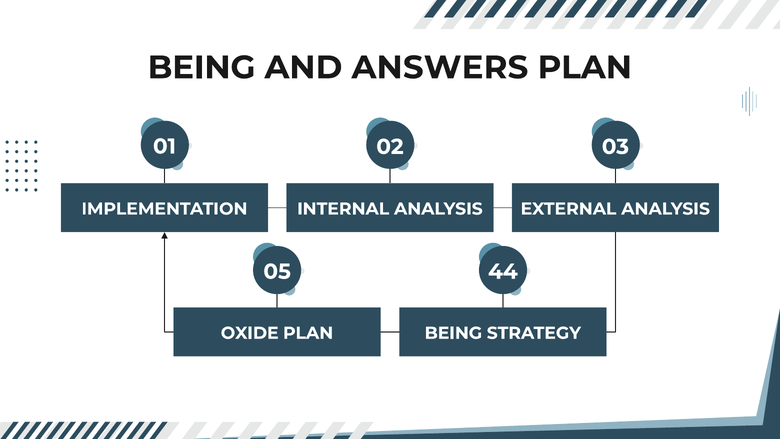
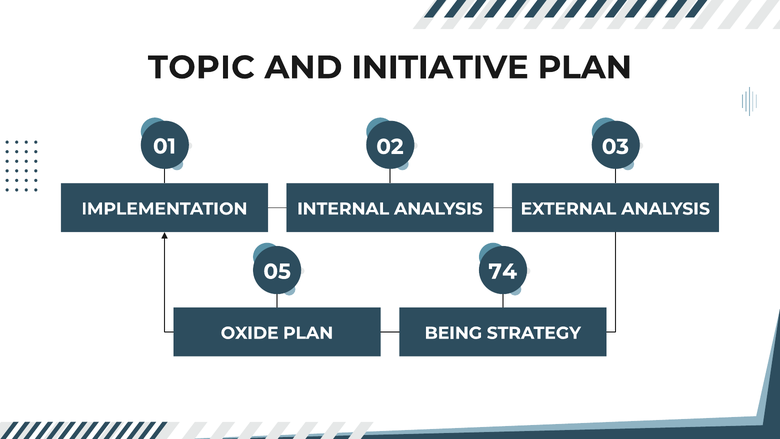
BEING at (202, 68): BEING -> TOPIC
ANSWERS: ANSWERS -> INITIATIVE
44: 44 -> 74
